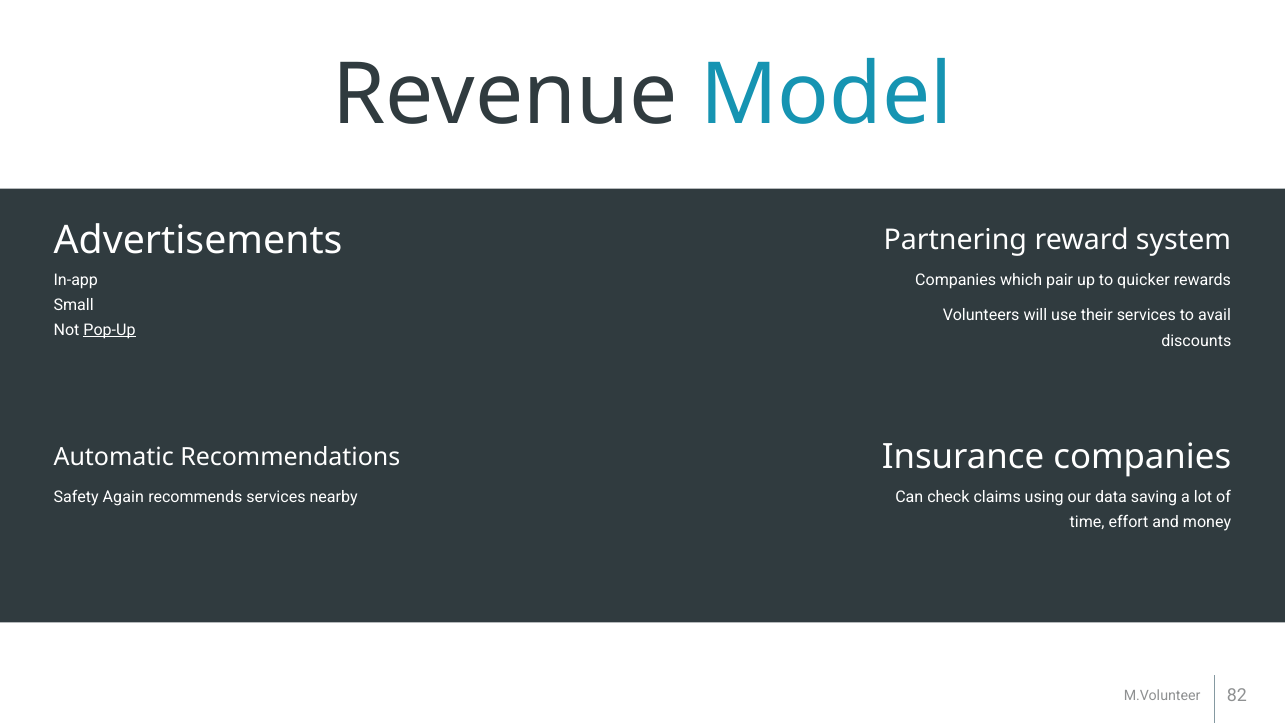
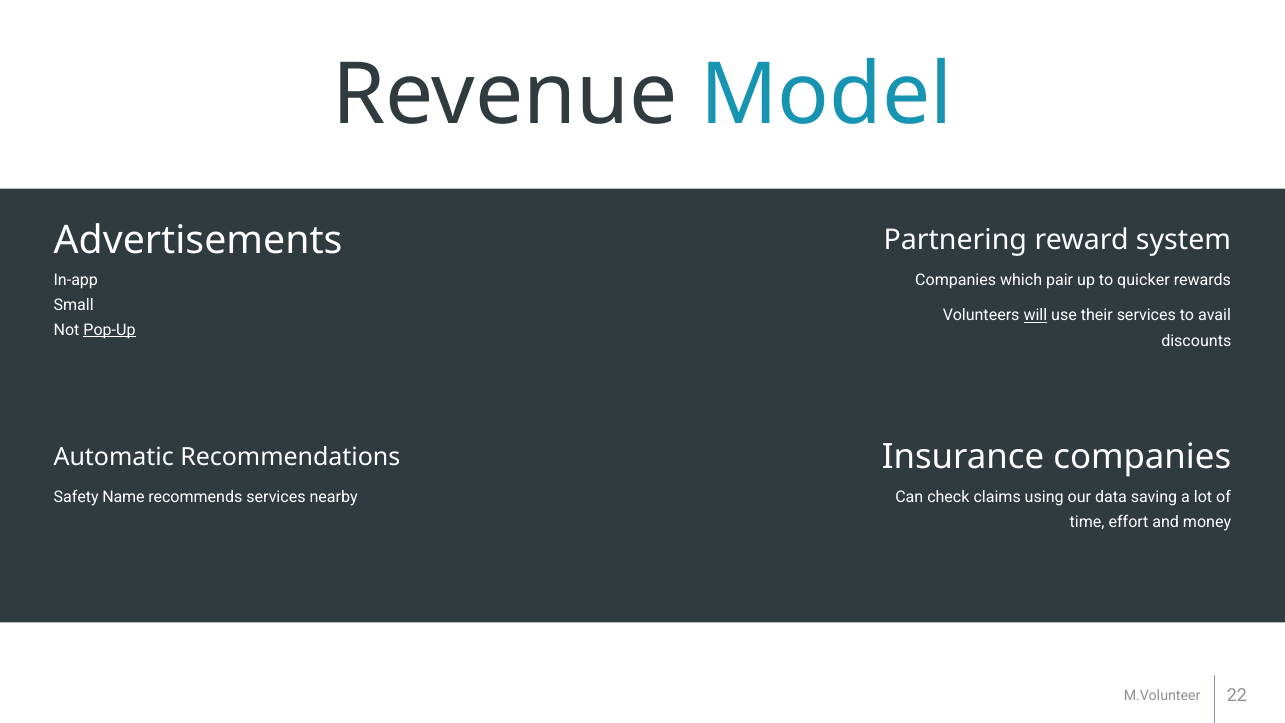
will underline: none -> present
Again: Again -> Name
82: 82 -> 22
